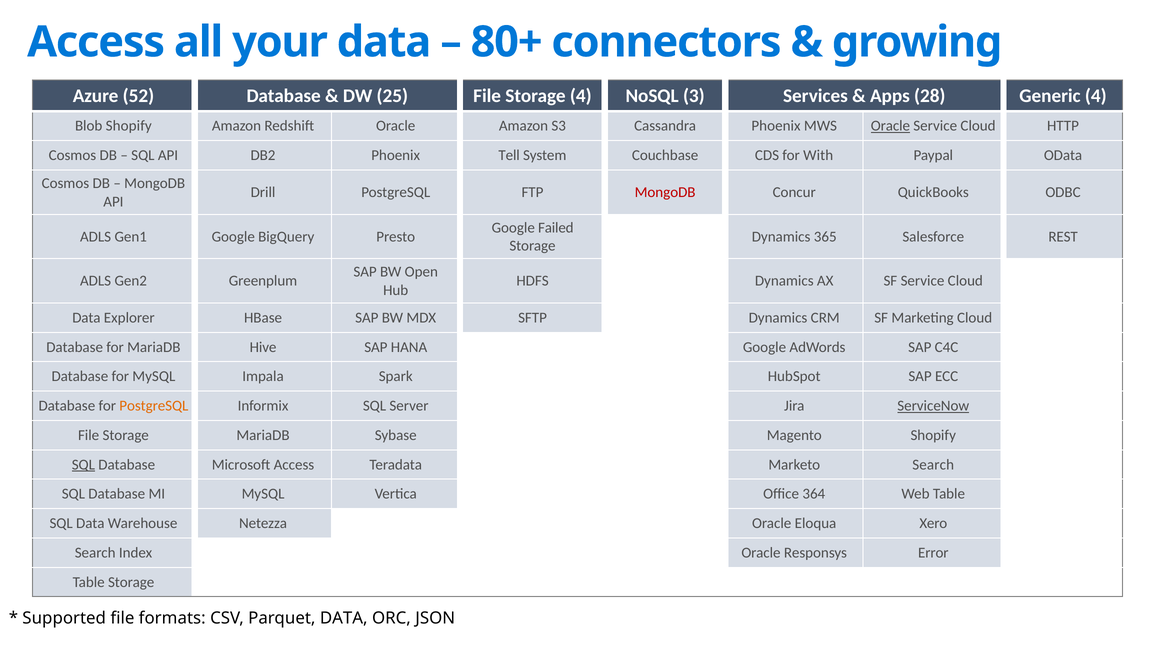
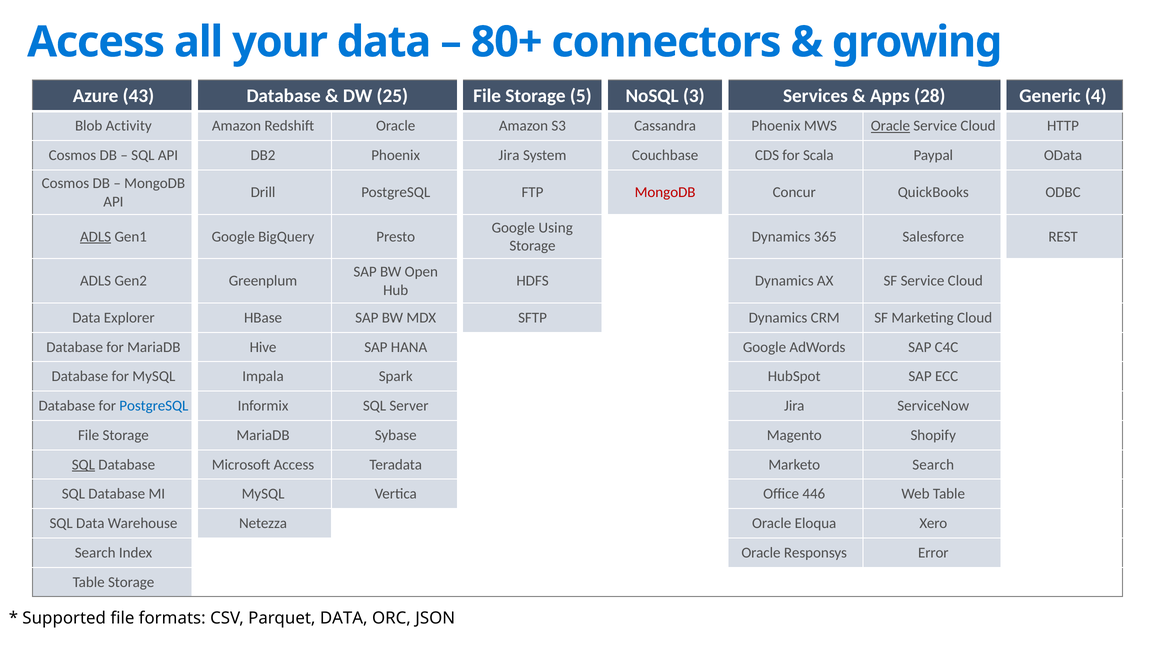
52: 52 -> 43
Storage 4: 4 -> 5
Blob Shopify: Shopify -> Activity
Phoenix Tell: Tell -> Jira
With: With -> Scala
Failed: Failed -> Using
ADLS at (96, 236) underline: none -> present
PostgreSQL at (154, 406) colour: orange -> blue
ServiceNow underline: present -> none
364: 364 -> 446
